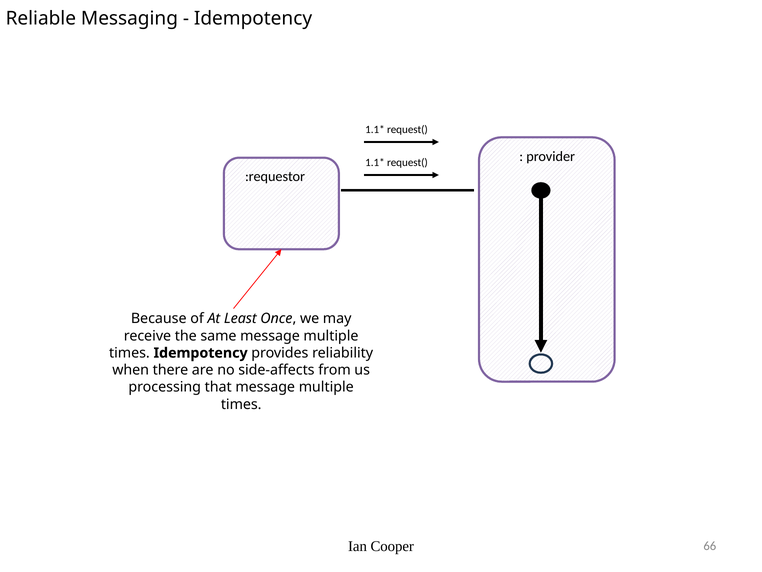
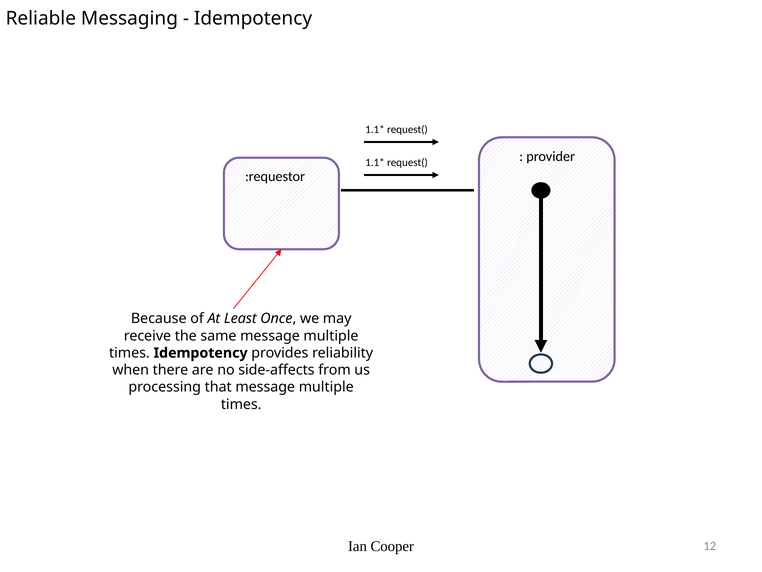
66: 66 -> 12
